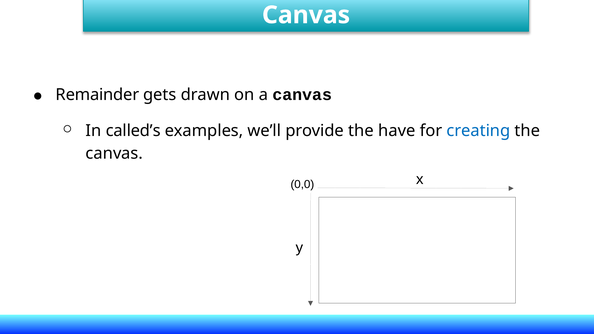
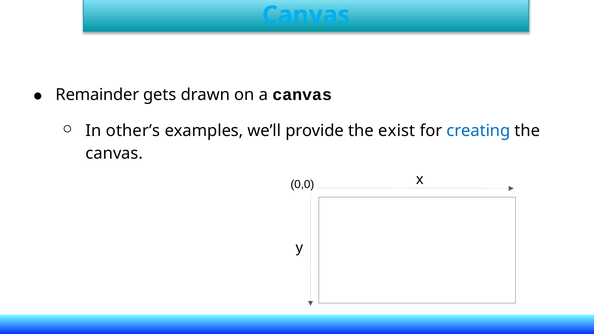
Canvas at (306, 15) colour: white -> light blue
called’s: called’s -> other’s
have: have -> exist
